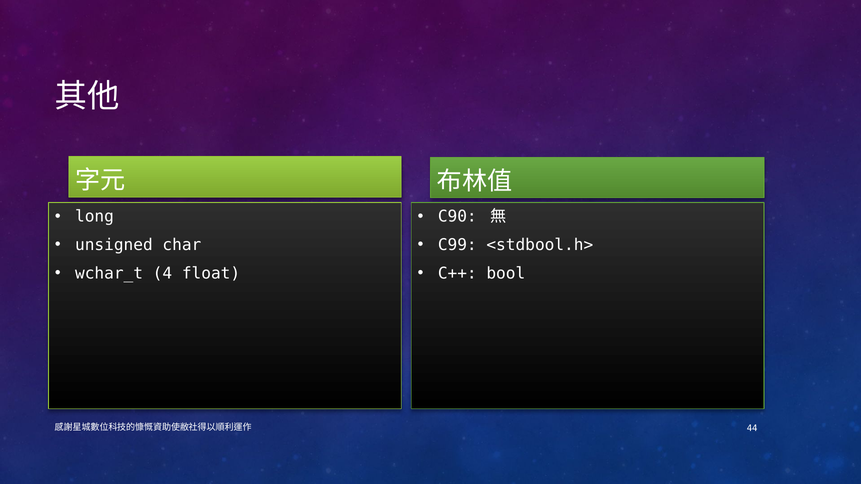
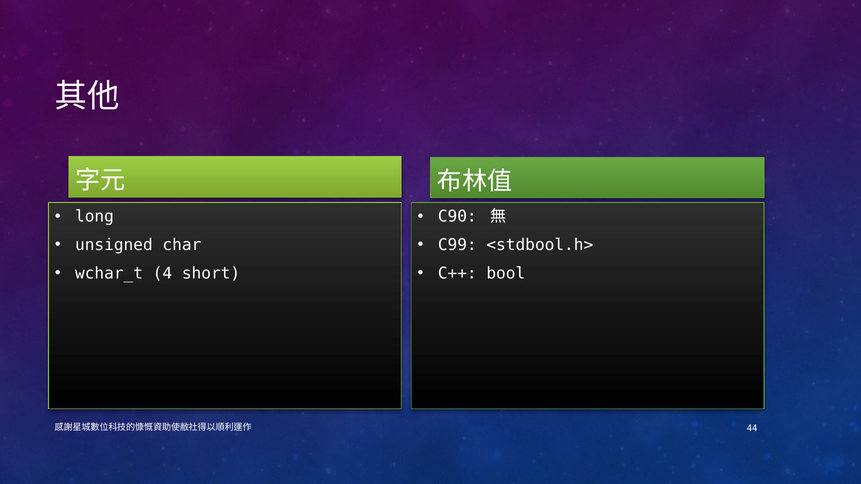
float: float -> short
